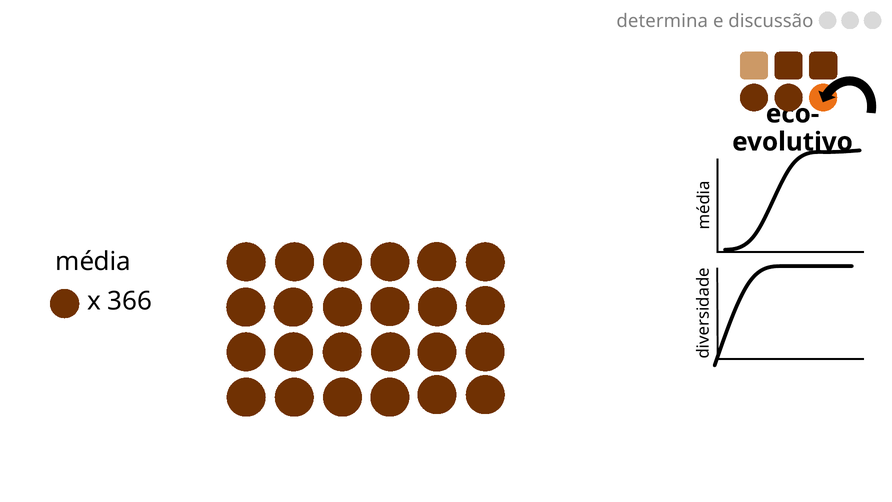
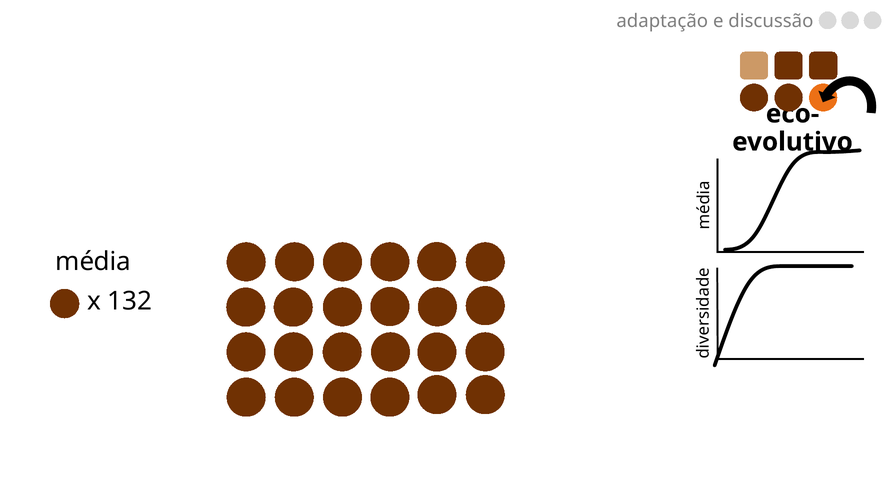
determina: determina -> adaptação
366: 366 -> 132
